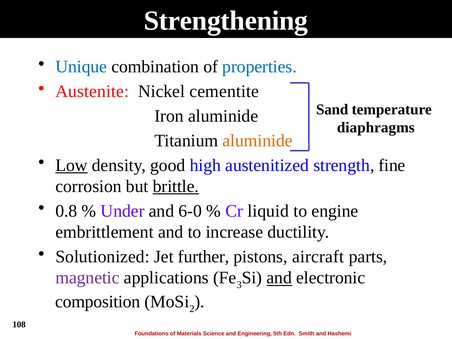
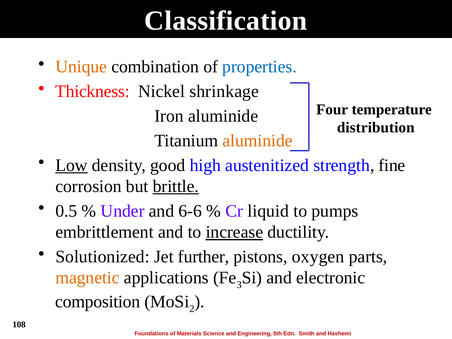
Strengthening: Strengthening -> Classification
Unique colour: blue -> orange
Austenite: Austenite -> Thickness
cementite: cementite -> shrinkage
Sand: Sand -> Four
diaphragms: diaphragms -> distribution
0.8: 0.8 -> 0.5
6-0: 6-0 -> 6-6
engine: engine -> pumps
increase underline: none -> present
aircraft: aircraft -> oxygen
magnetic colour: purple -> orange
and at (279, 278) underline: present -> none
